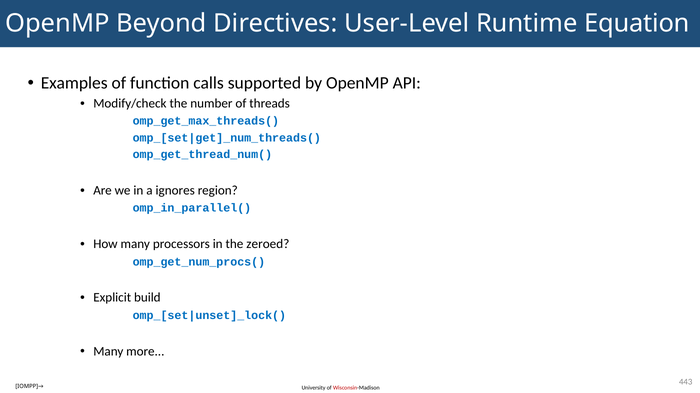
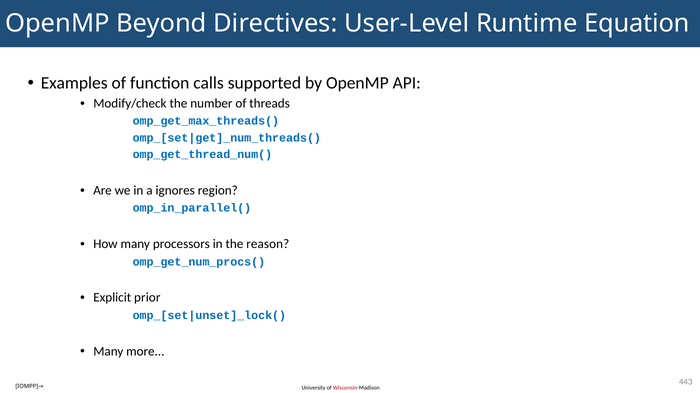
zeroed: zeroed -> reason
build: build -> prior
